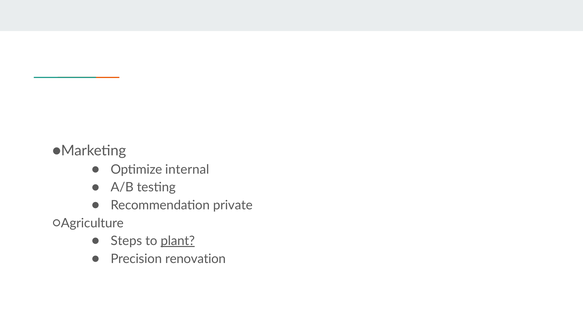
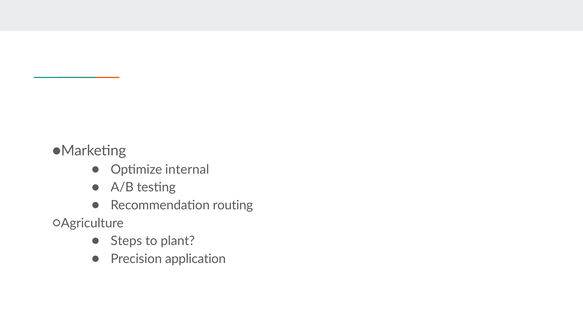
private: private -> routing
plant underline: present -> none
renovation: renovation -> application
